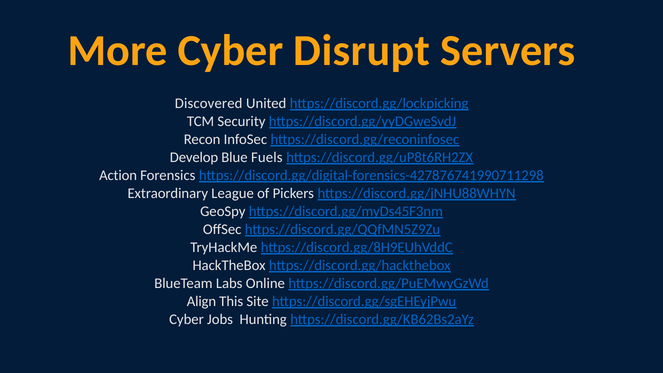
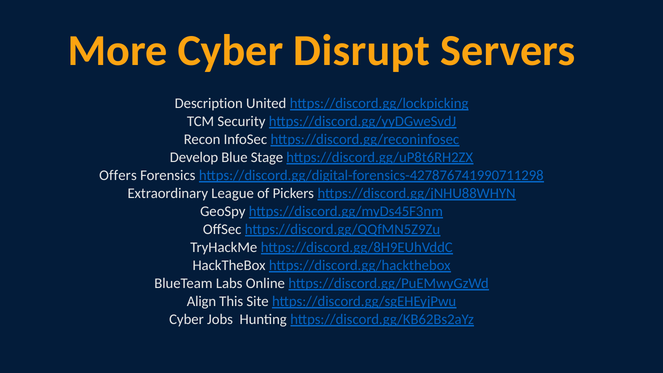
Discovered: Discovered -> Description
Fuels: Fuels -> Stage
Action: Action -> Offers
